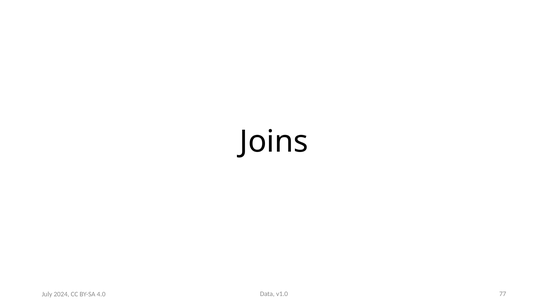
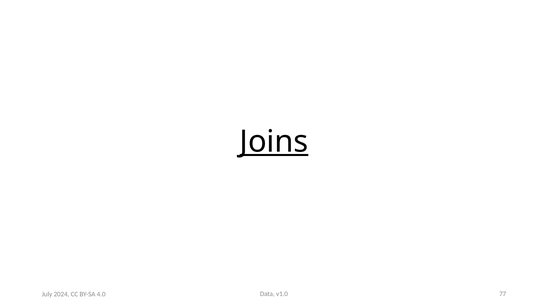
Joins underline: none -> present
